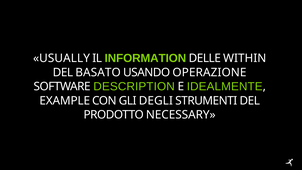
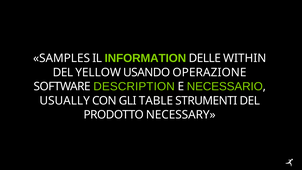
USUALLY: USUALLY -> SAMPLES
BASATO: BASATO -> YELLOW
IDEALMENTE: IDEALMENTE -> NECESSARIO
EXAMPLE: EXAMPLE -> USUALLY
DEGLI: DEGLI -> TABLE
